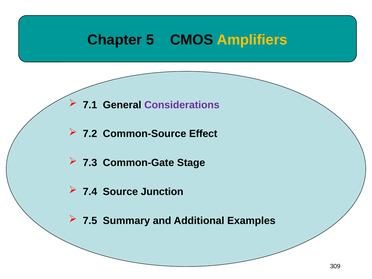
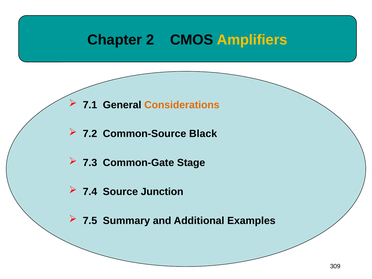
5: 5 -> 2
Considerations colour: purple -> orange
Effect: Effect -> Black
